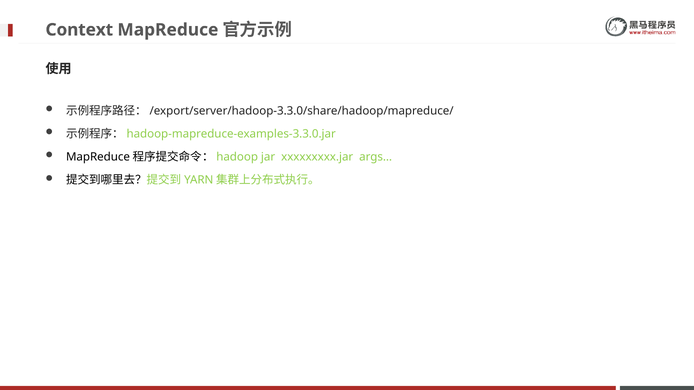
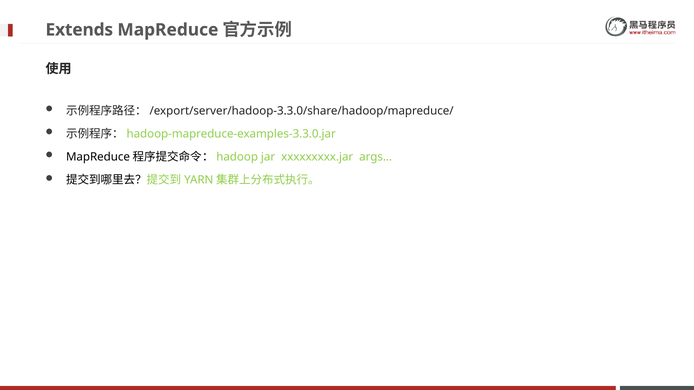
Context: Context -> Extends
